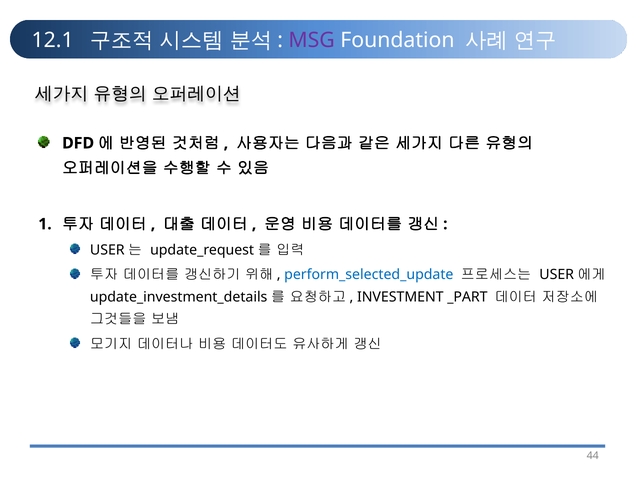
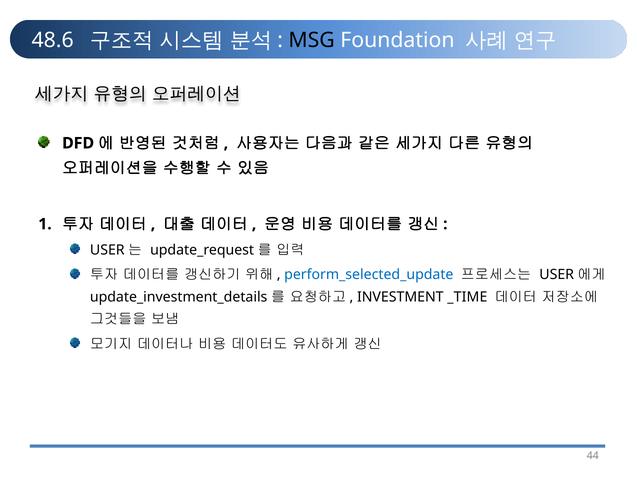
12.1: 12.1 -> 48.6
MSG colour: purple -> black
_PART: _PART -> _TIME
